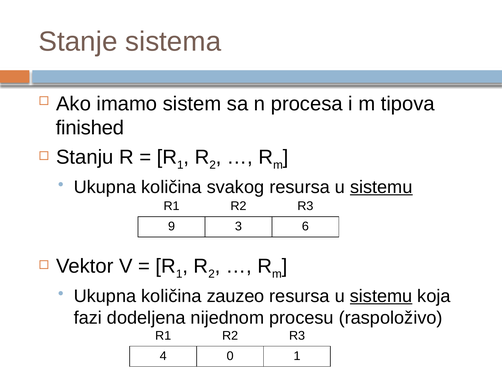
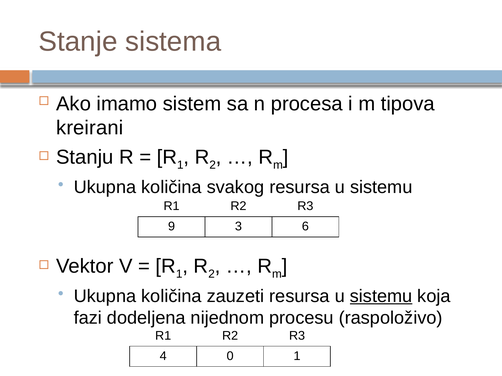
finished: finished -> kreirani
sistemu at (381, 187) underline: present -> none
zauzeo: zauzeo -> zauzeti
